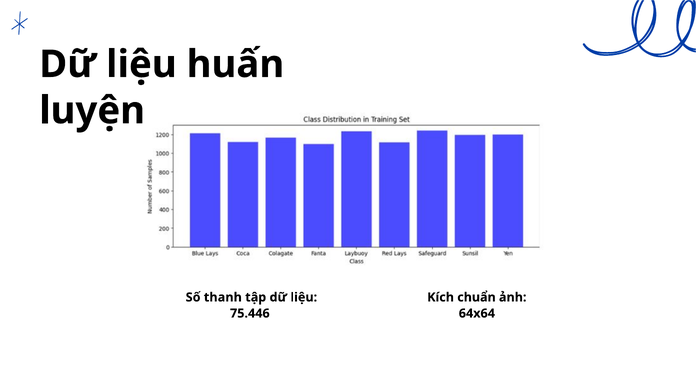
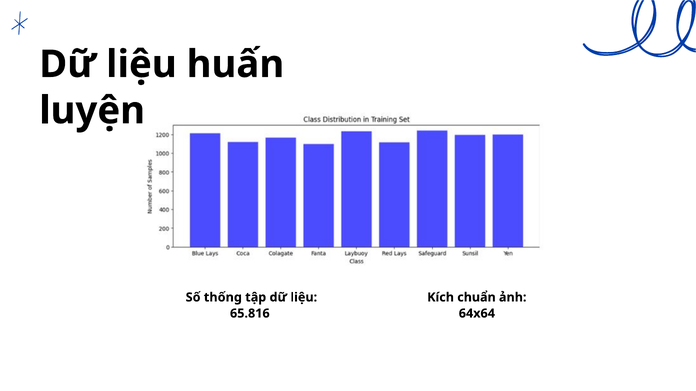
thanh: thanh -> thống
75.446: 75.446 -> 65.816
